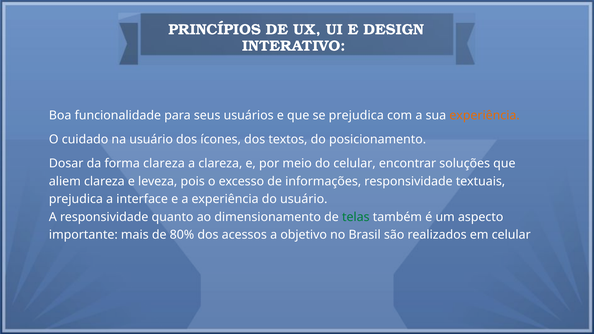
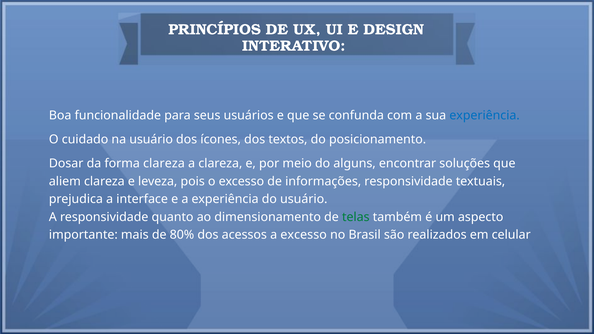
se prejudica: prejudica -> confunda
experiência at (485, 116) colour: orange -> blue
do celular: celular -> alguns
a objetivo: objetivo -> excesso
